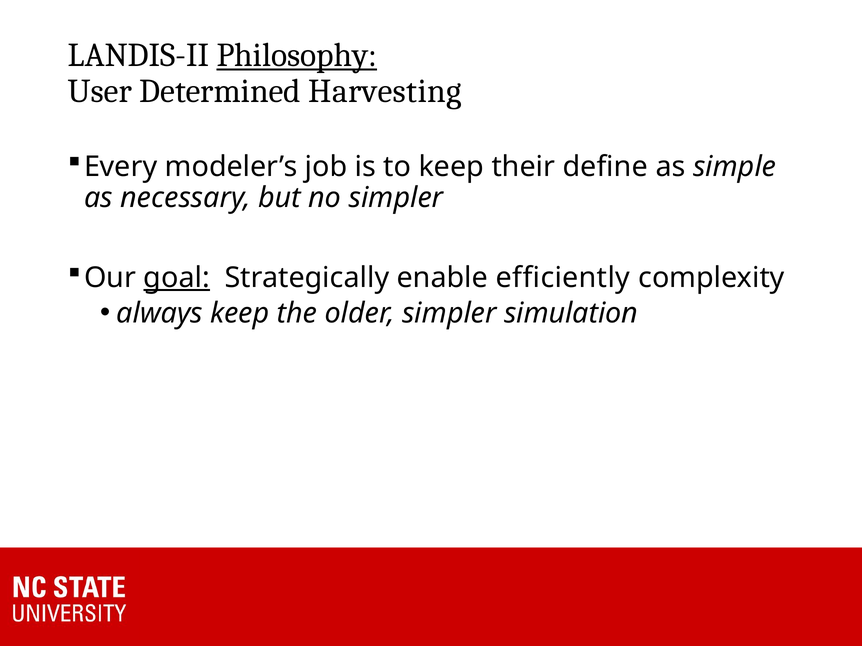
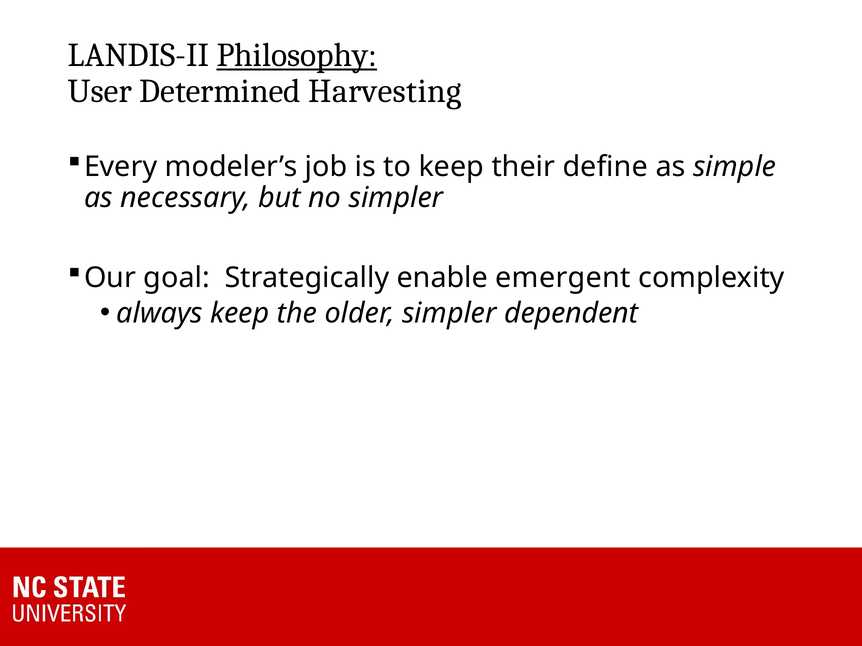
goal underline: present -> none
efficiently: efficiently -> emergent
simulation: simulation -> dependent
